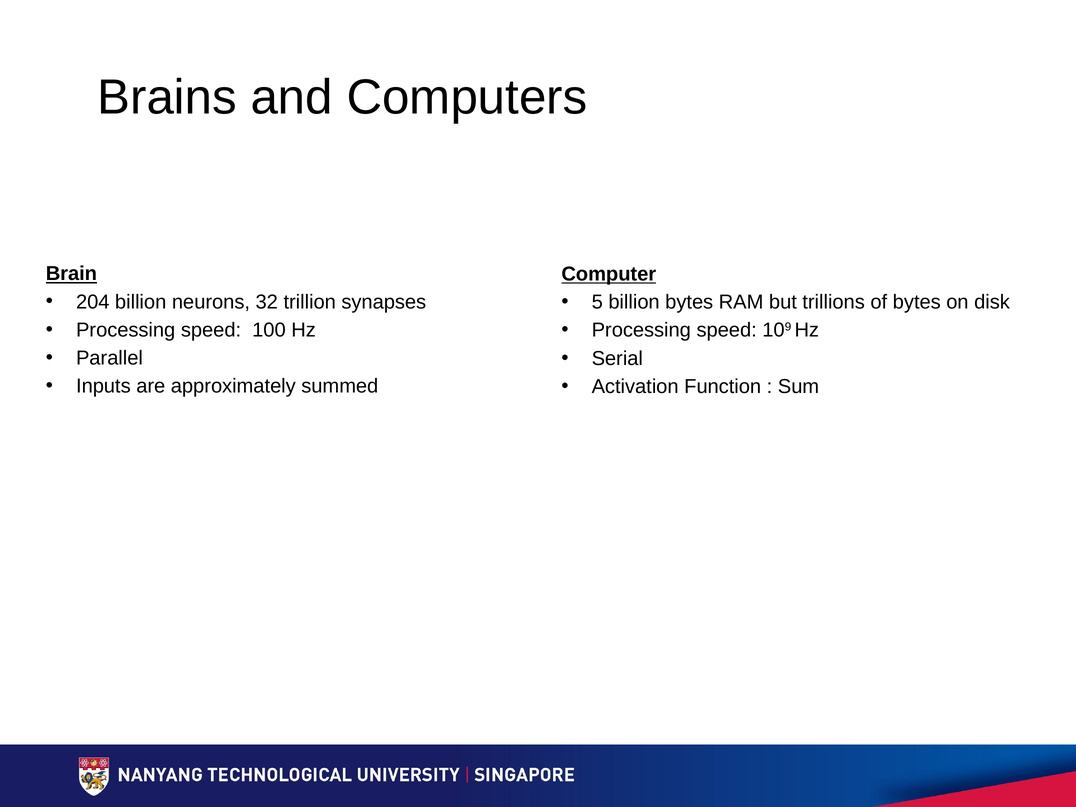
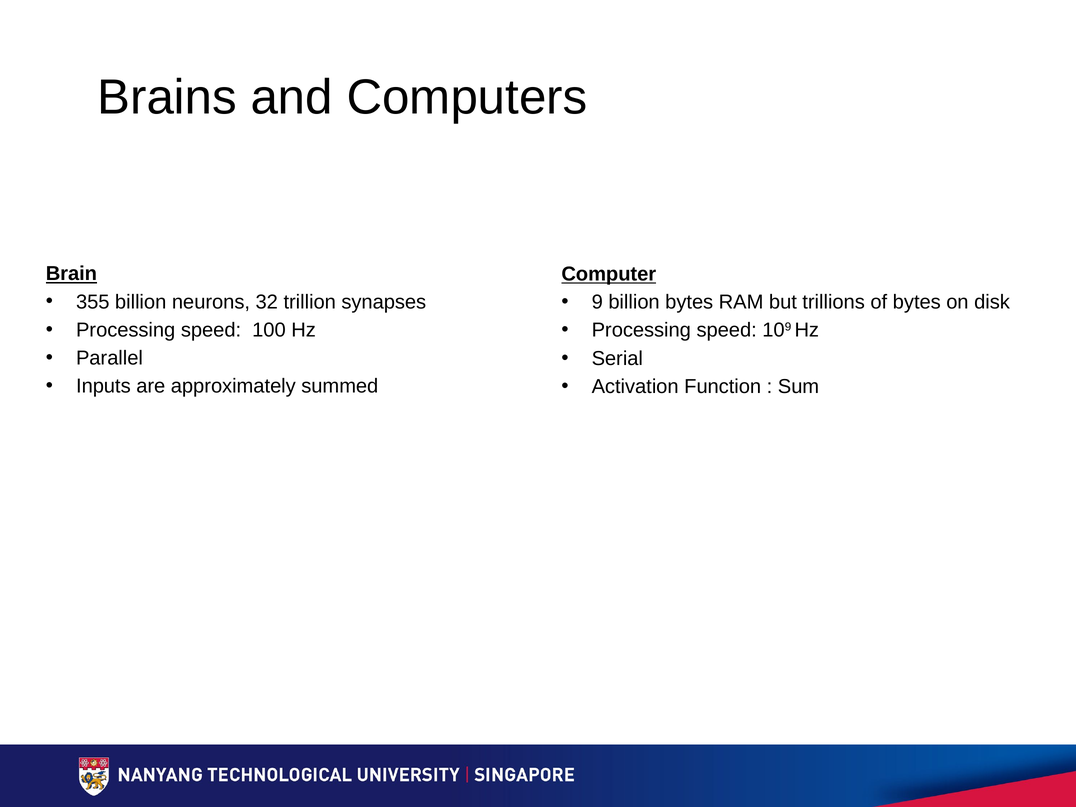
204: 204 -> 355
5: 5 -> 9
